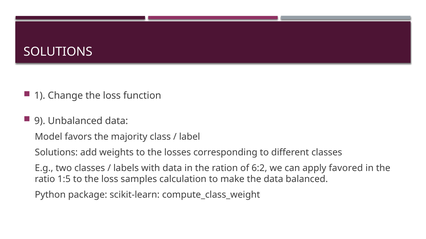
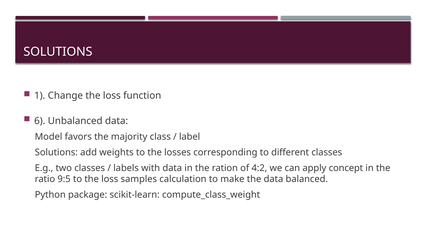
9: 9 -> 6
6:2: 6:2 -> 4:2
favored: favored -> concept
1:5: 1:5 -> 9:5
